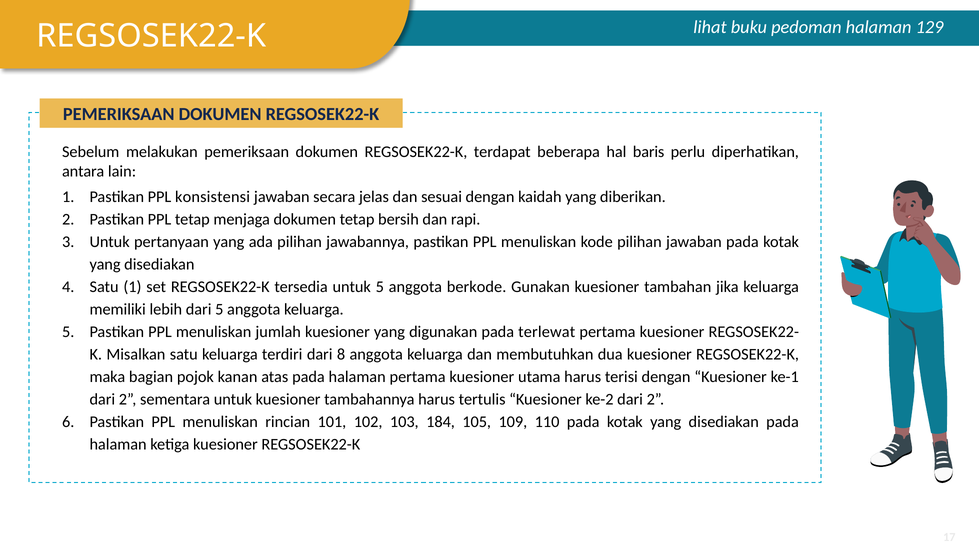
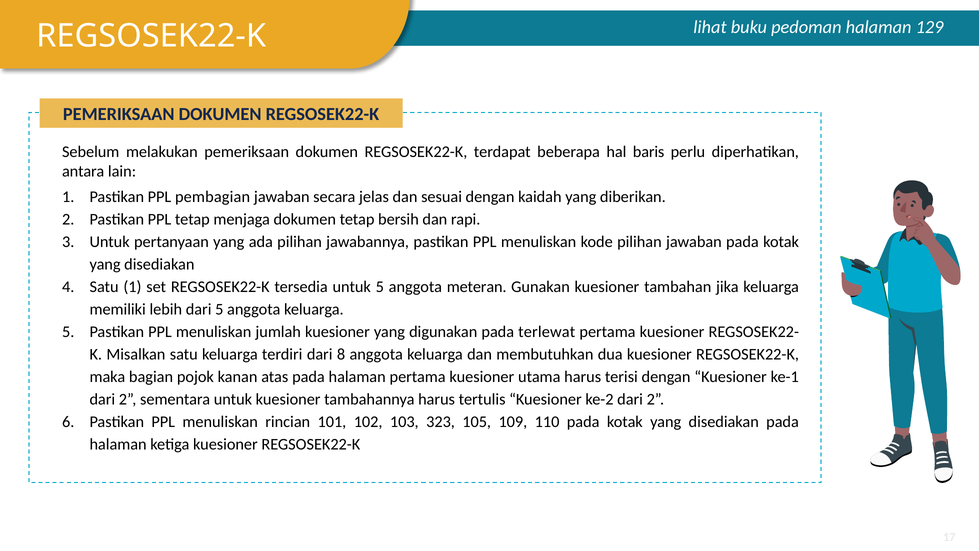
konsistensi: konsistensi -> pembagian
berkode: berkode -> meteran
184: 184 -> 323
